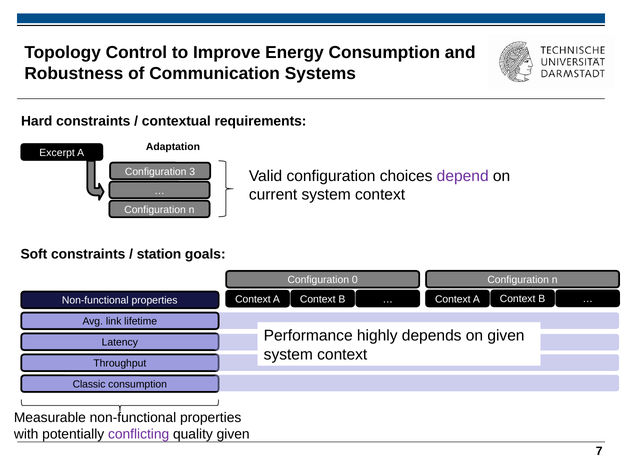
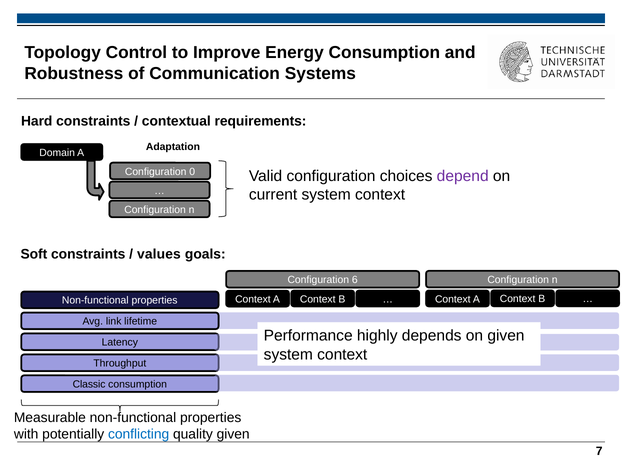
Excerpt: Excerpt -> Domain
3: 3 -> 0
station: station -> values
0: 0 -> 6
conflicting colour: purple -> blue
